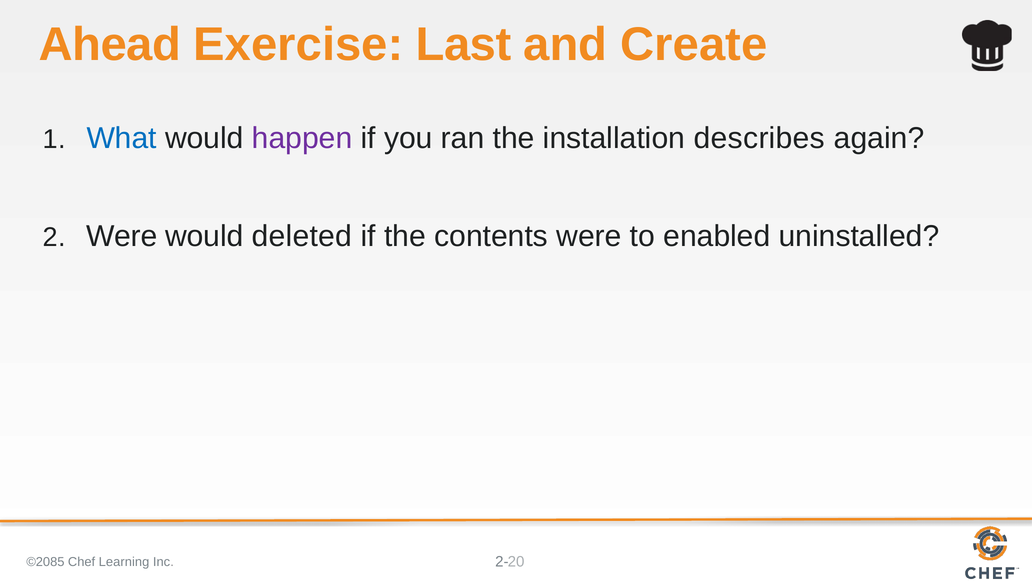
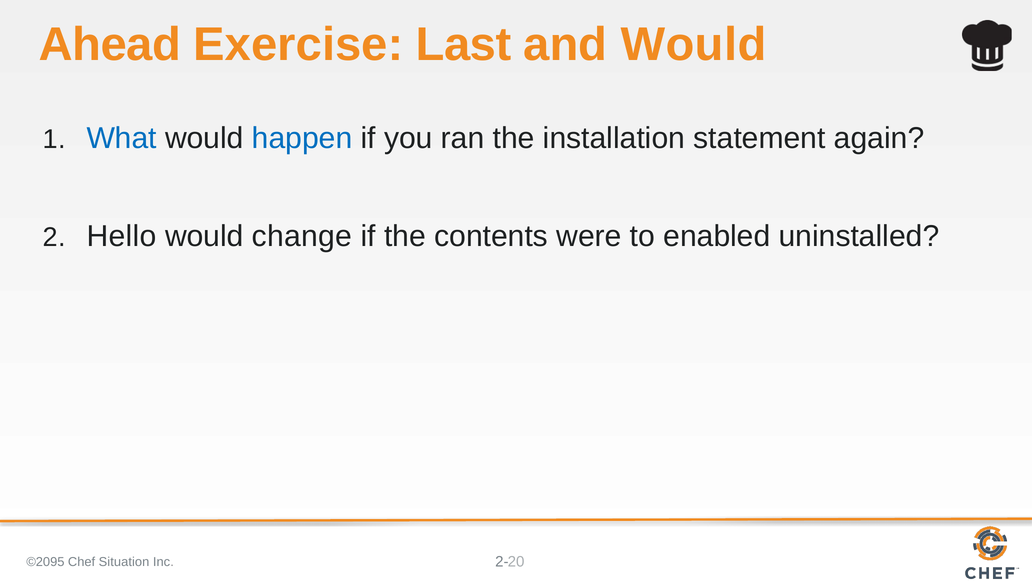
and Create: Create -> Would
happen colour: purple -> blue
describes: describes -> statement
Were at (122, 236): Were -> Hello
deleted: deleted -> change
©2085: ©2085 -> ©2095
Learning: Learning -> Situation
